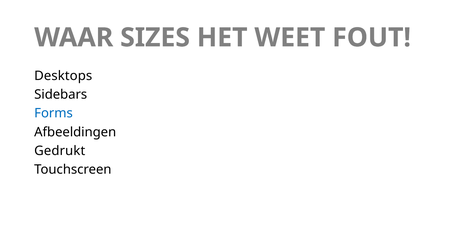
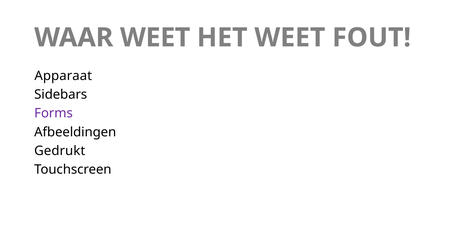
WAAR SIZES: SIZES -> WEET
Desktops: Desktops -> Apparaat
Forms colour: blue -> purple
